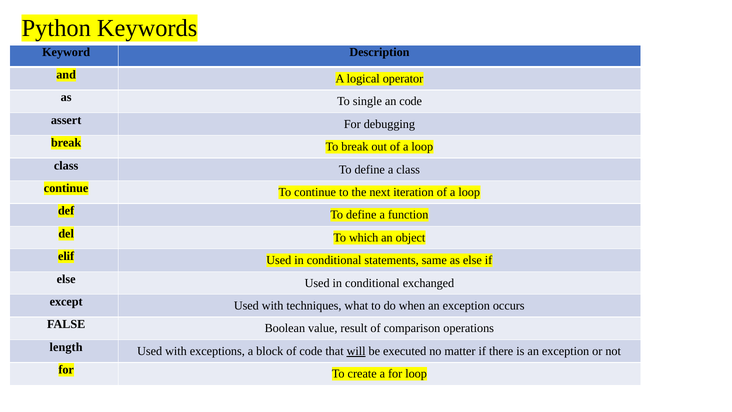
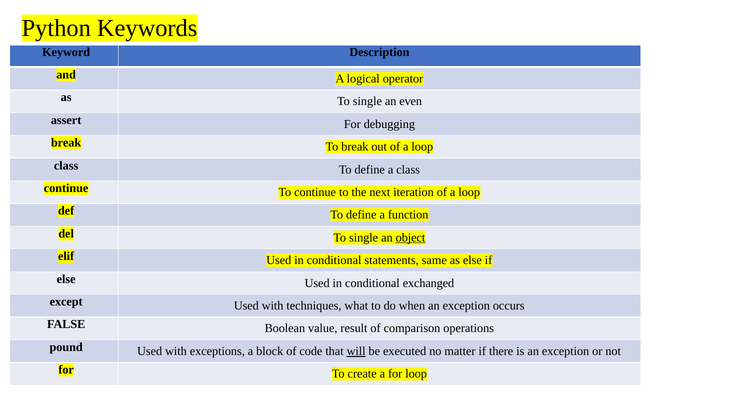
an code: code -> even
del To which: which -> single
object underline: none -> present
length: length -> pound
